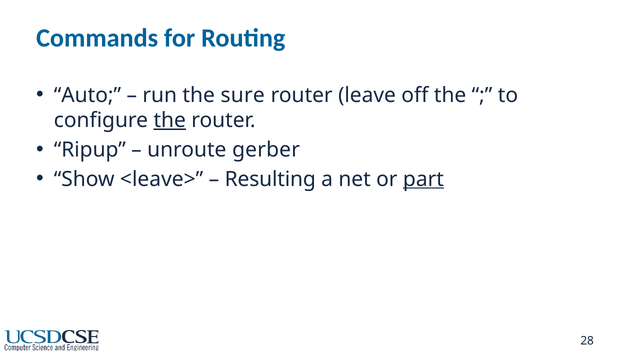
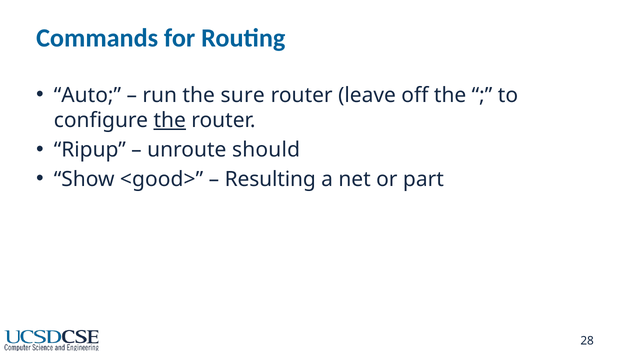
gerber: gerber -> should
<leave>: <leave> -> <good>
part underline: present -> none
